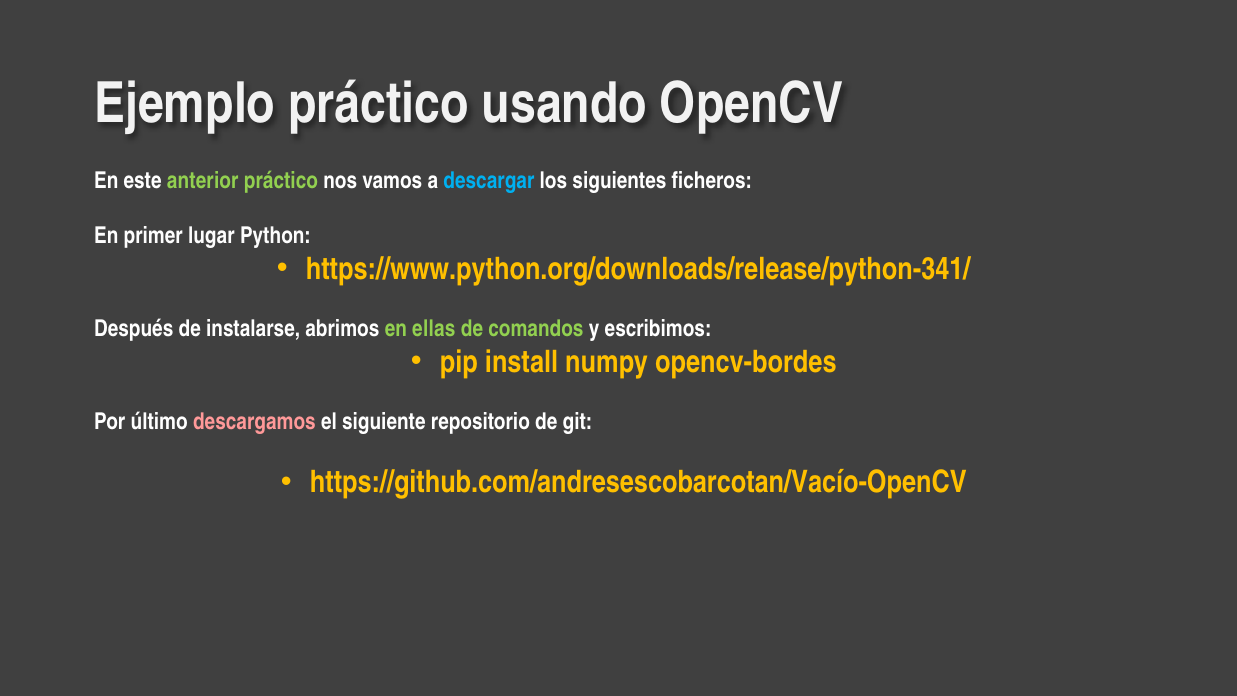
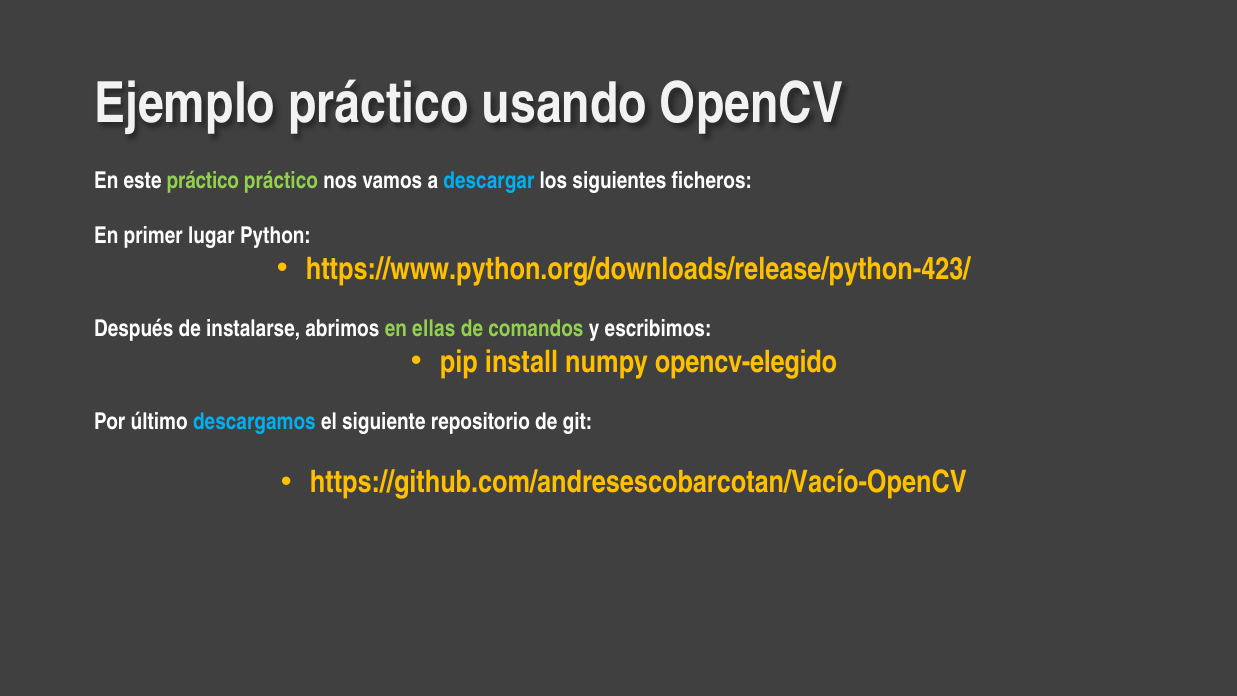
este anterior: anterior -> práctico
https://www.python.org/downloads/release/python-341/: https://www.python.org/downloads/release/python-341/ -> https://www.python.org/downloads/release/python-423/
opencv-bordes: opencv-bordes -> opencv-elegido
descargamos colour: pink -> light blue
